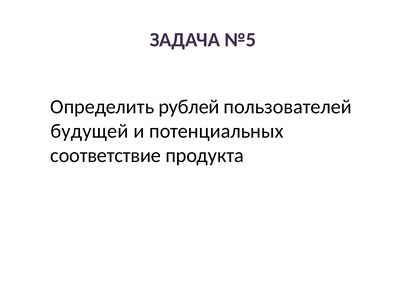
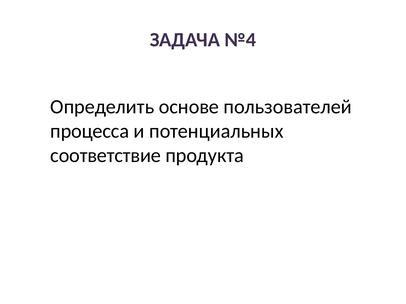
№5: №5 -> №4
рублей: рублей -> основе
будущей: будущей -> процесса
